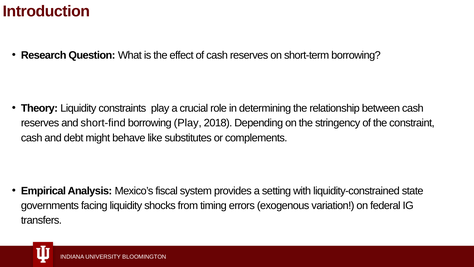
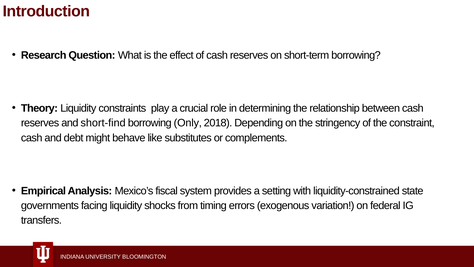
borrowing Play: Play -> Only
